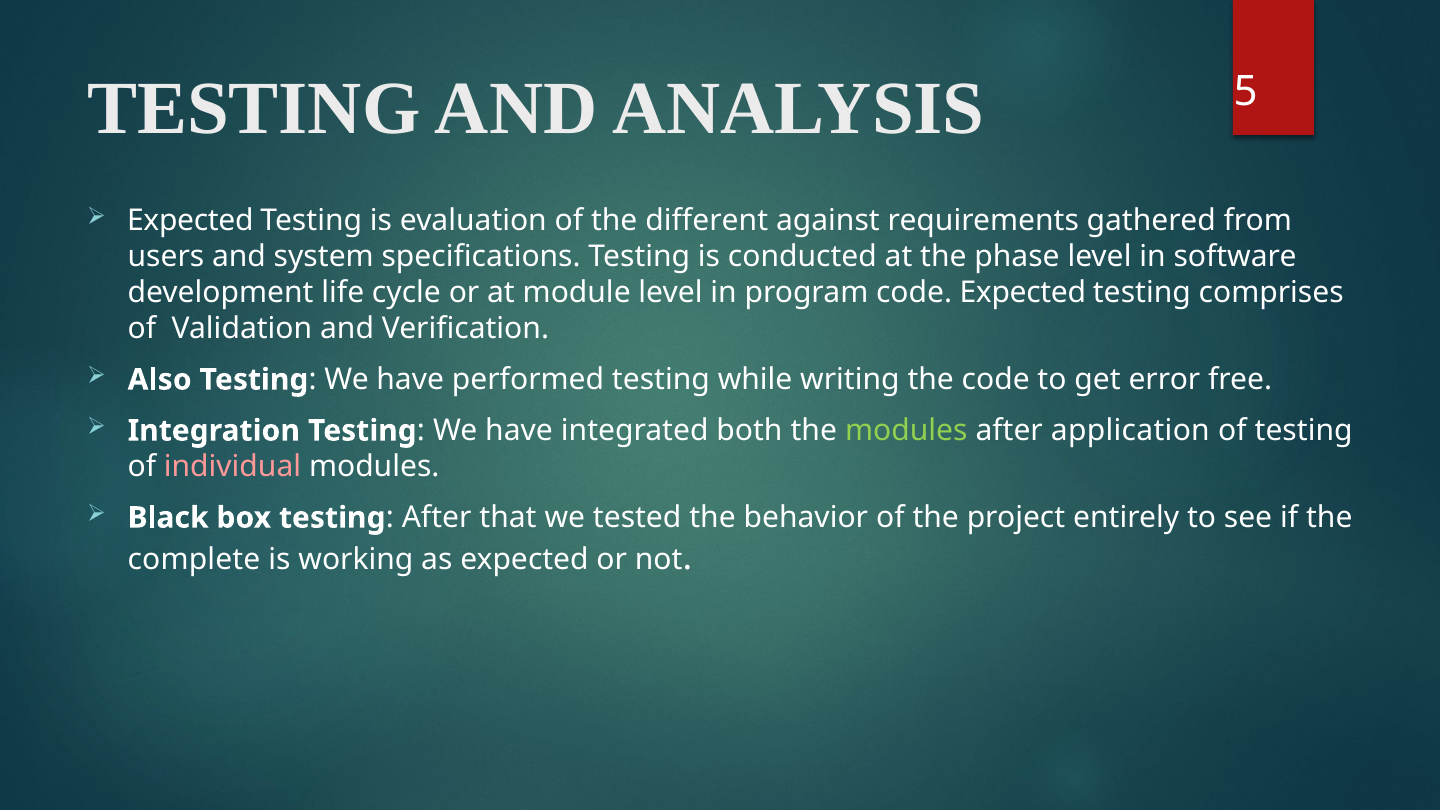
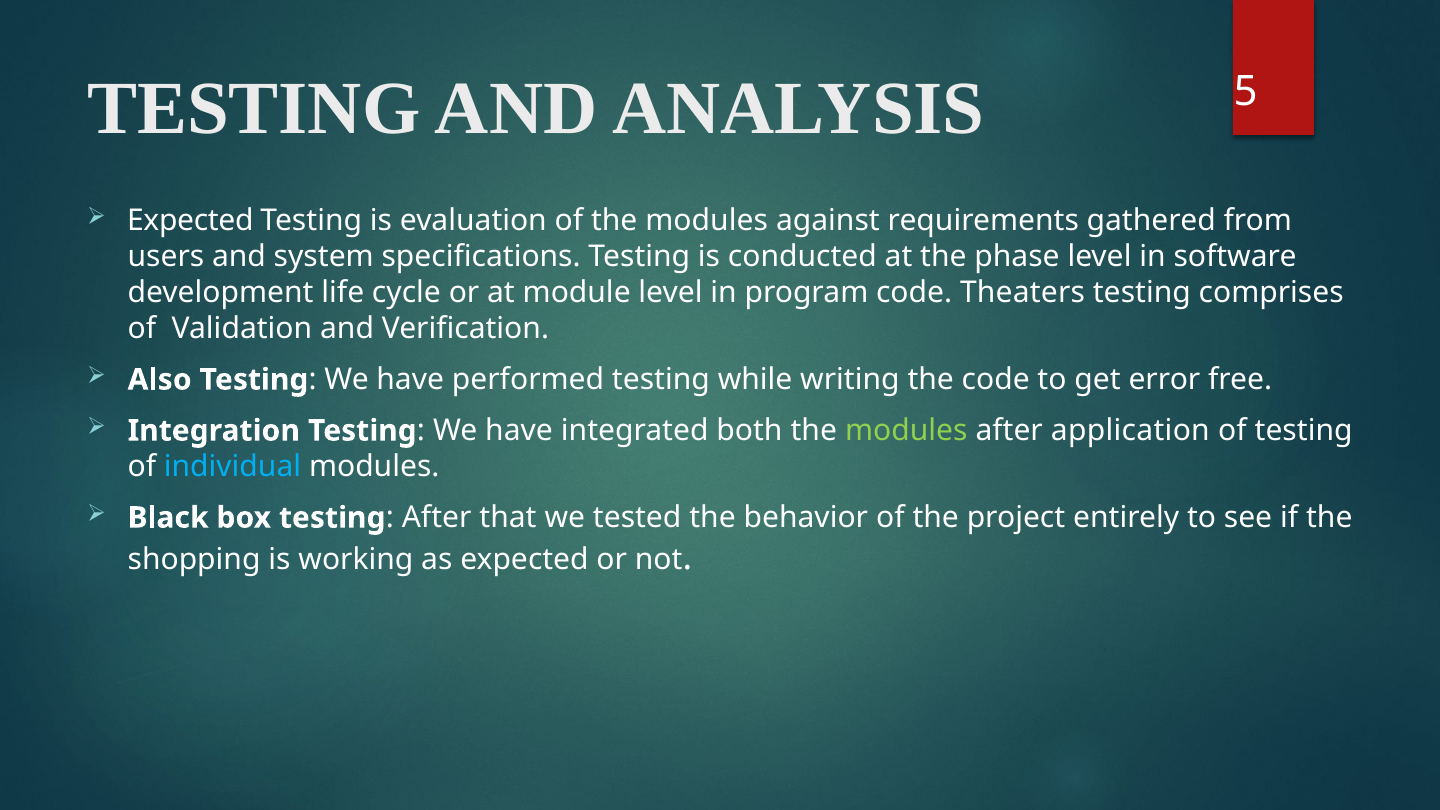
of the different: different -> modules
code Expected: Expected -> Theaters
individual colour: pink -> light blue
complete: complete -> shopping
